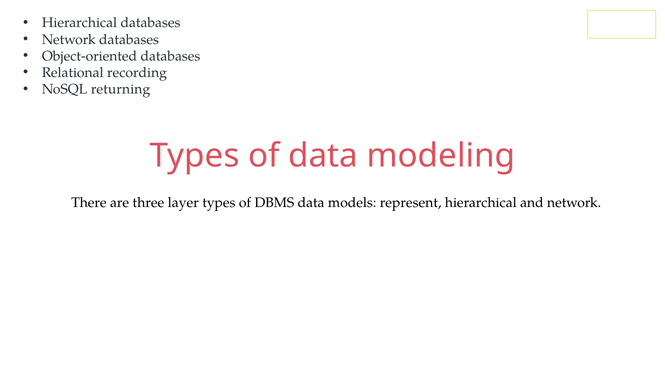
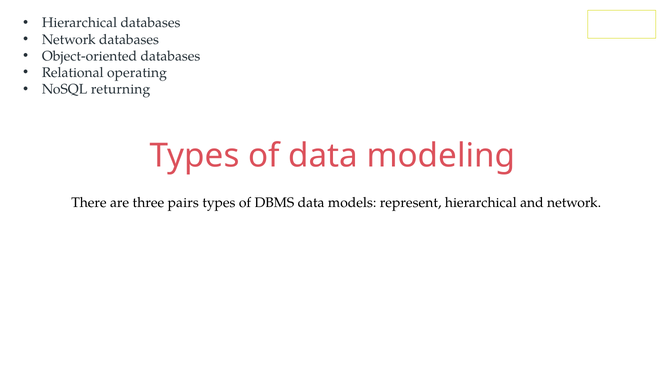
recording: recording -> operating
layer: layer -> pairs
